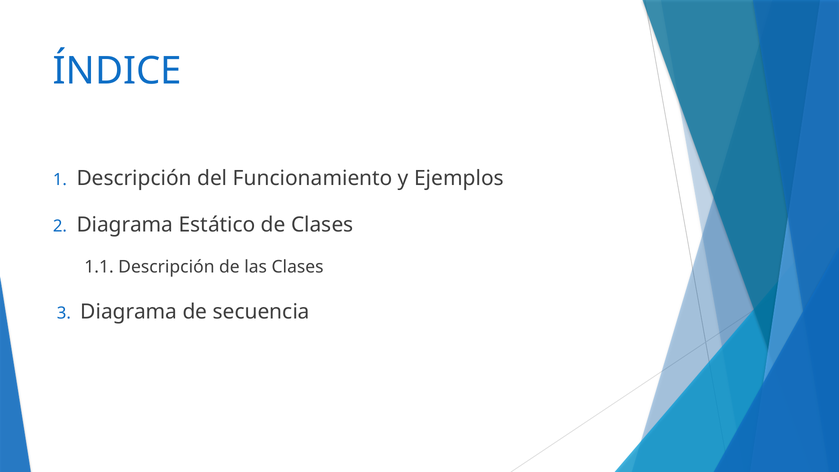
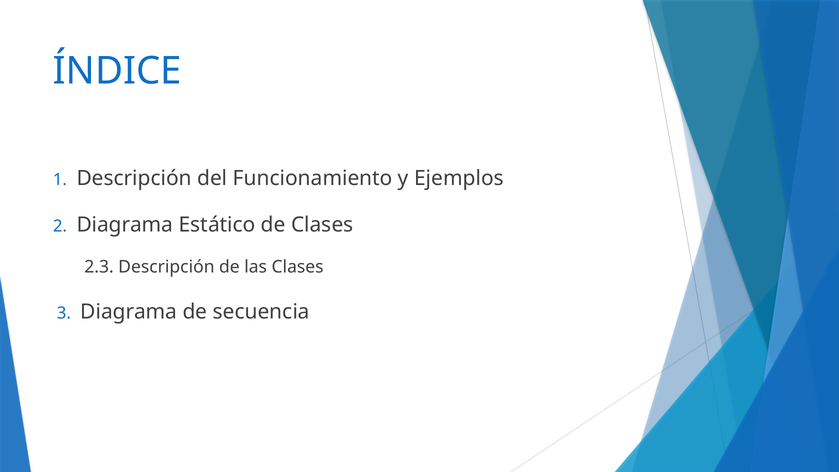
1.1: 1.1 -> 2.3
